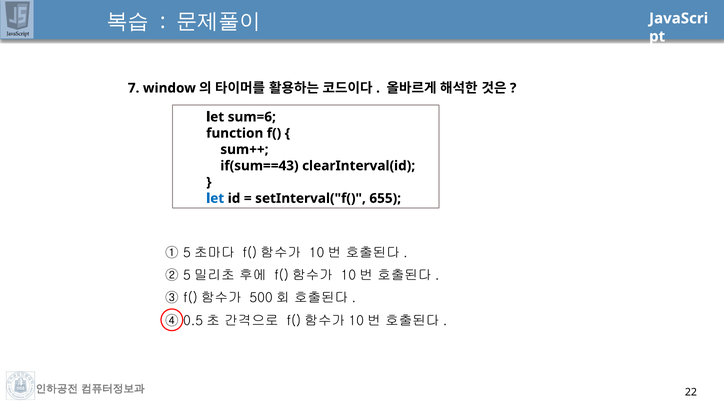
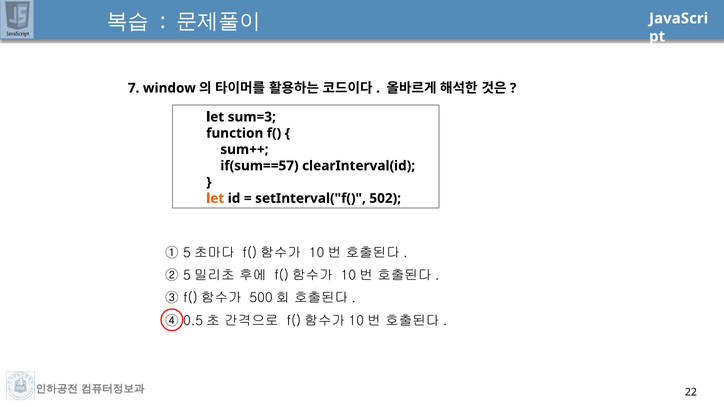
sum=6: sum=6 -> sum=3
if(sum==43: if(sum==43 -> if(sum==57
let at (215, 198) colour: blue -> orange
655: 655 -> 502
